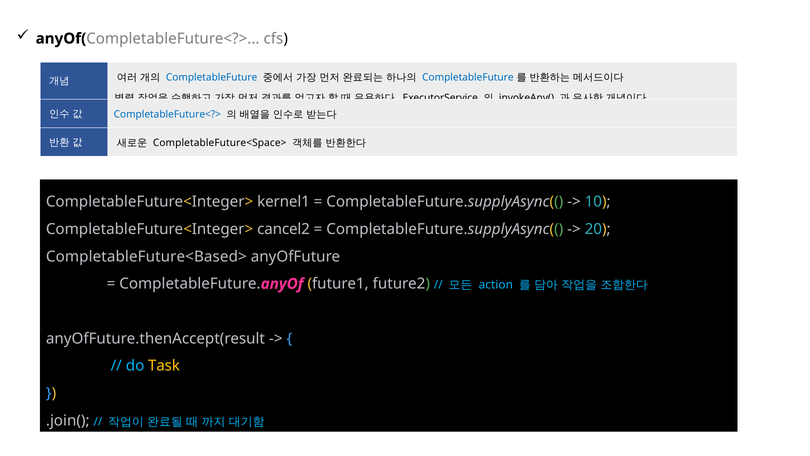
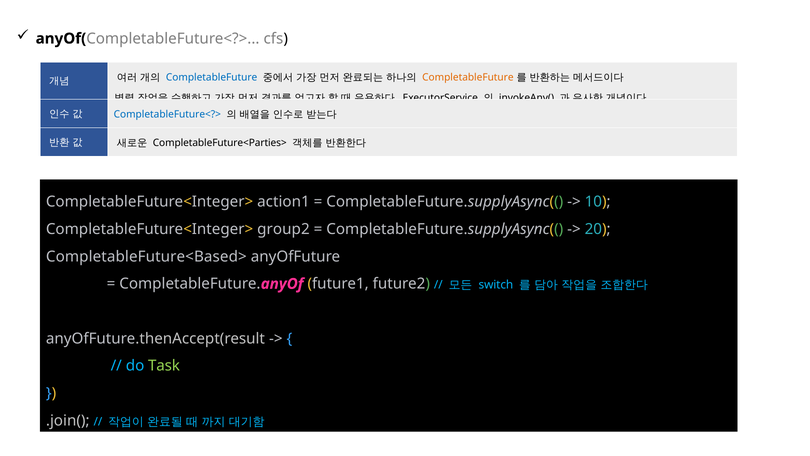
CompletableFuture at (468, 77) colour: blue -> orange
CompletableFuture<Space>: CompletableFuture<Space> -> CompletableFuture<Parties>
kernel1: kernel1 -> action1
cancel2: cancel2 -> group2
action: action -> switch
Task colour: yellow -> light green
